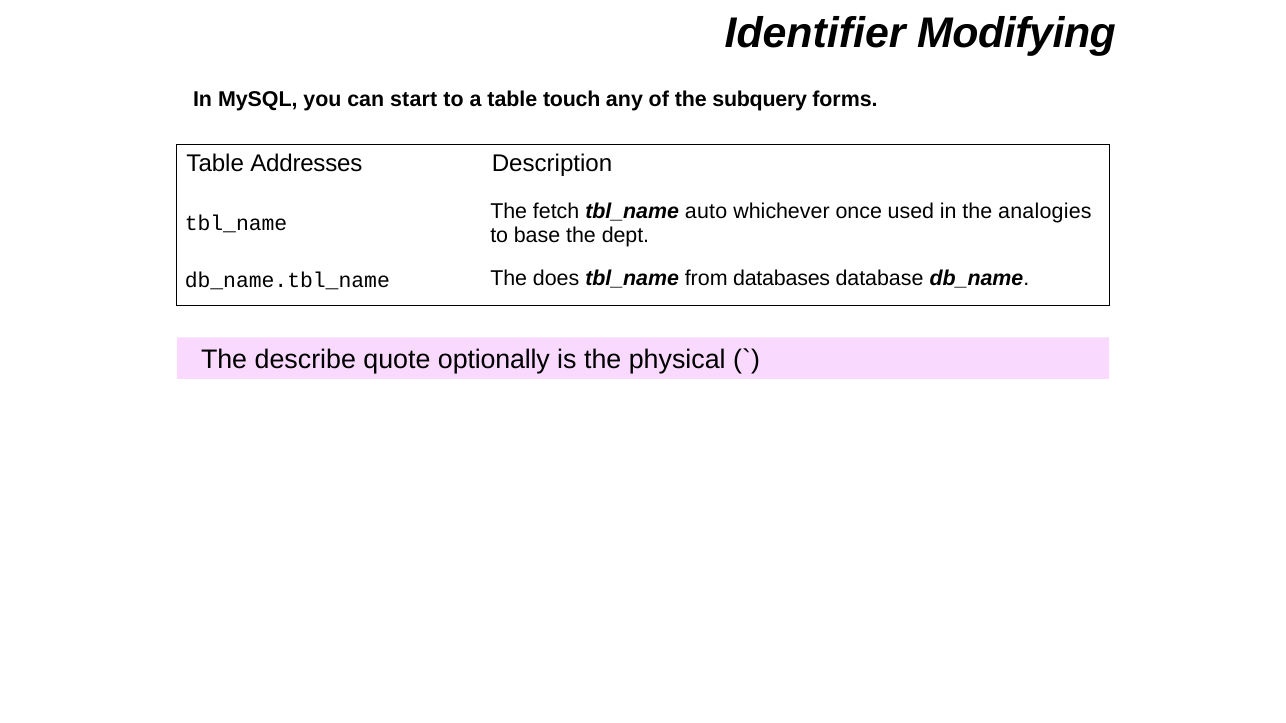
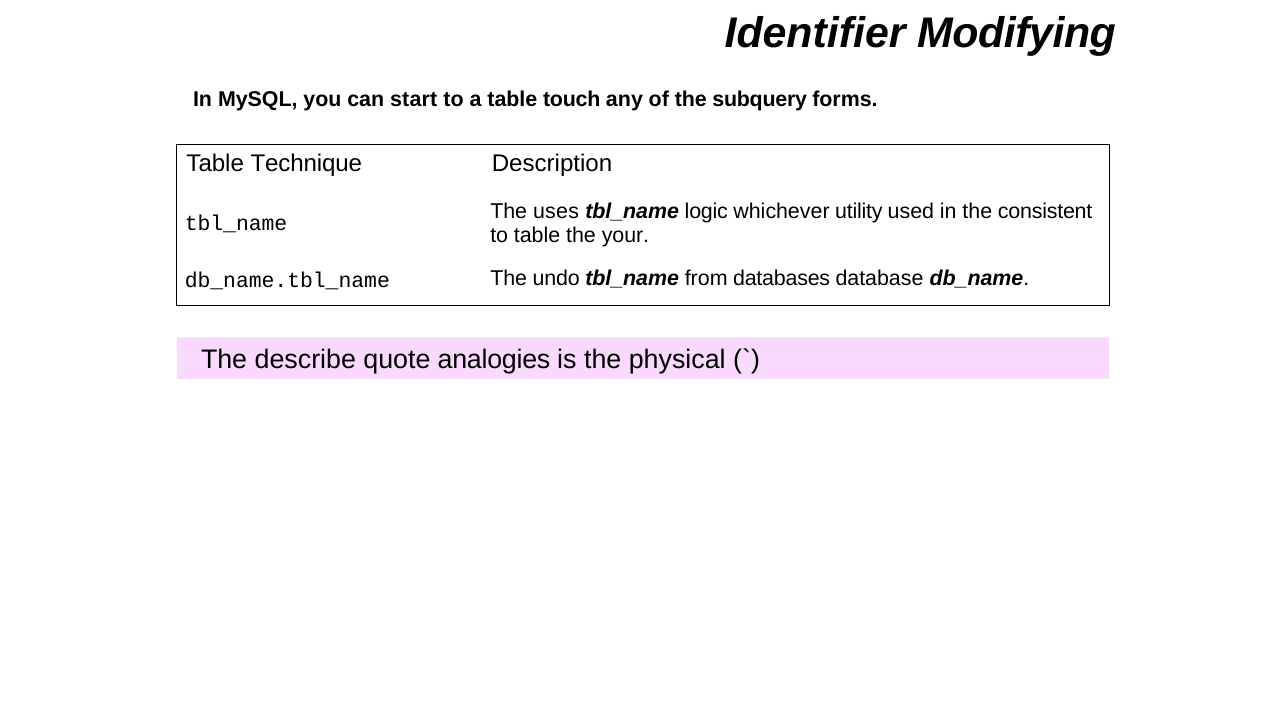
Addresses: Addresses -> Technique
fetch: fetch -> uses
auto: auto -> logic
once: once -> utility
analogies: analogies -> consistent
to base: base -> table
dept: dept -> your
does: does -> undo
optionally: optionally -> analogies
